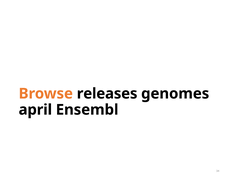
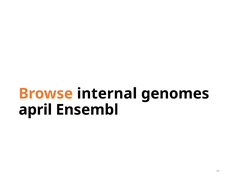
releases: releases -> internal
